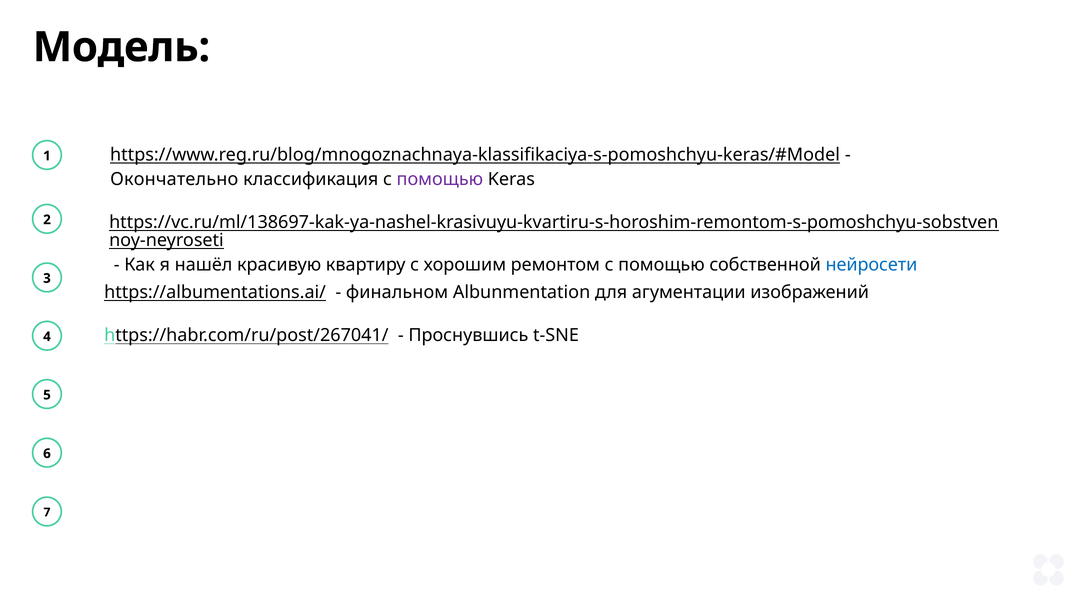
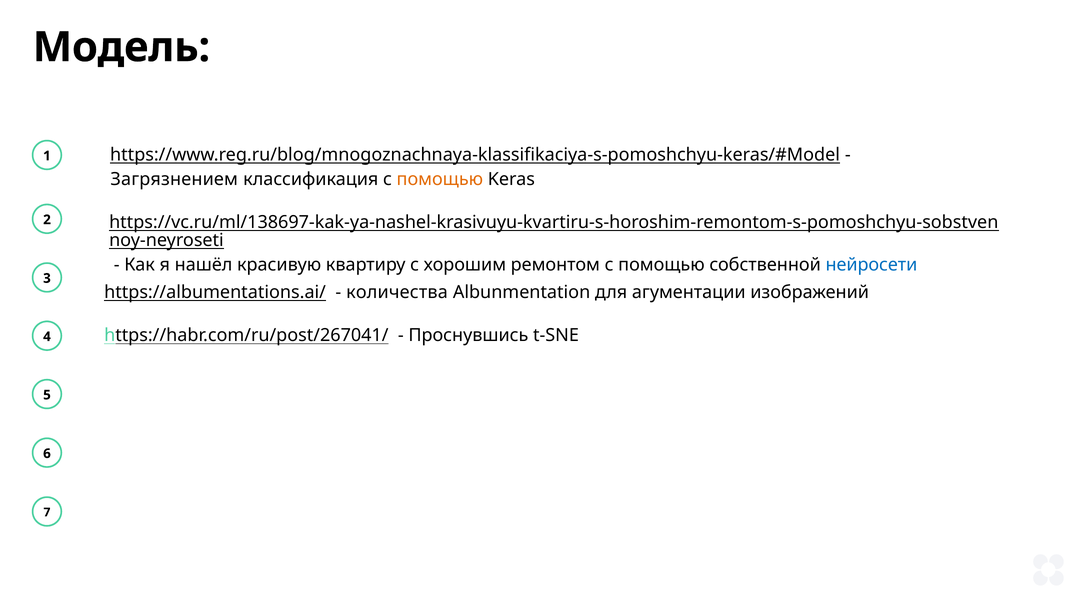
Окончательно: Окончательно -> Загрязнением
помощью at (440, 179) colour: purple -> orange
финальном: финальном -> количества
